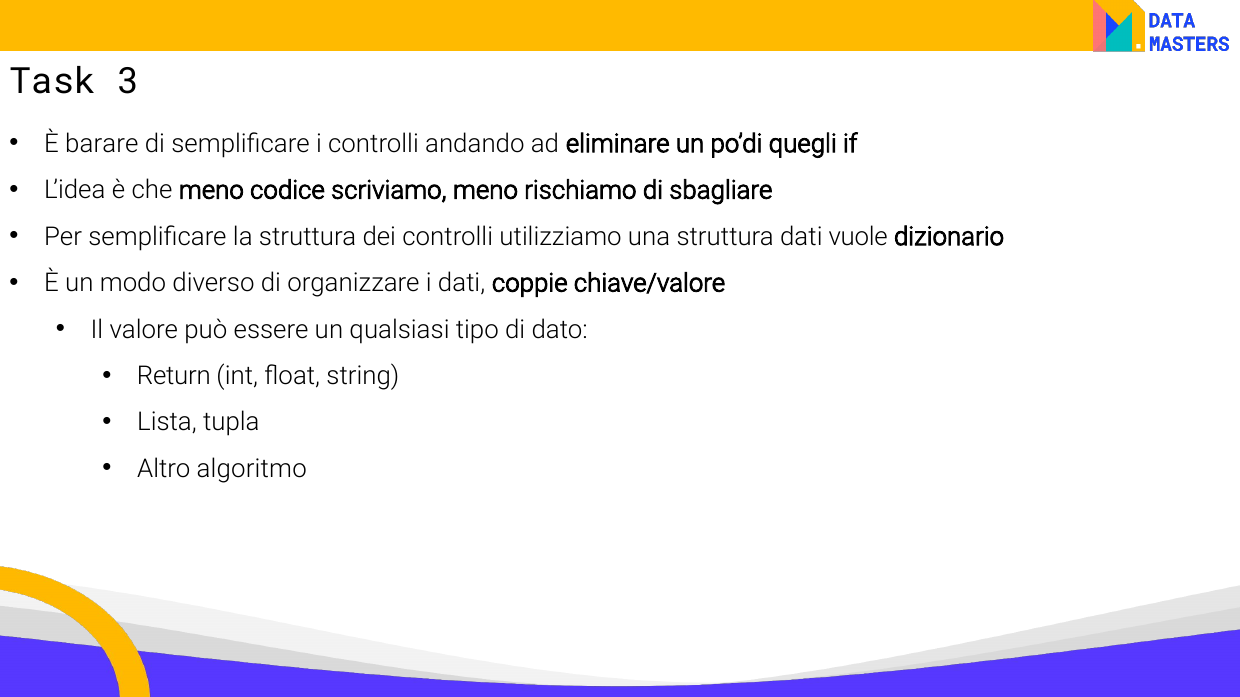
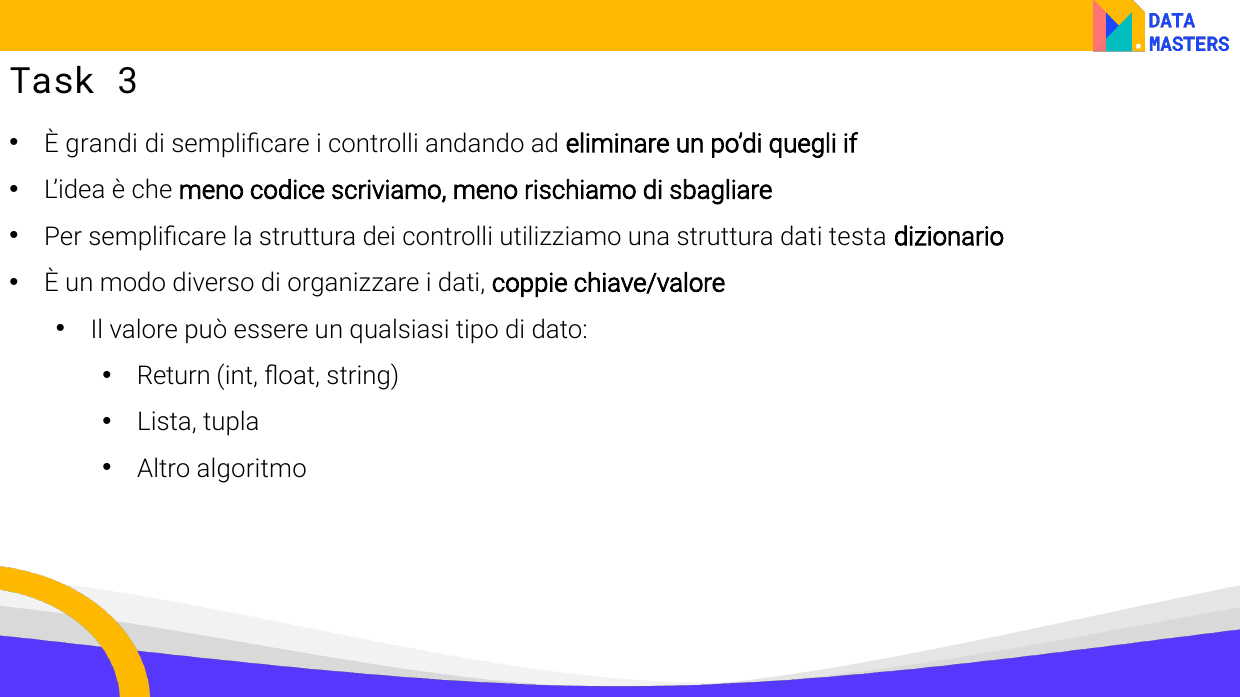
barare: barare -> grandi
vuole: vuole -> testa
